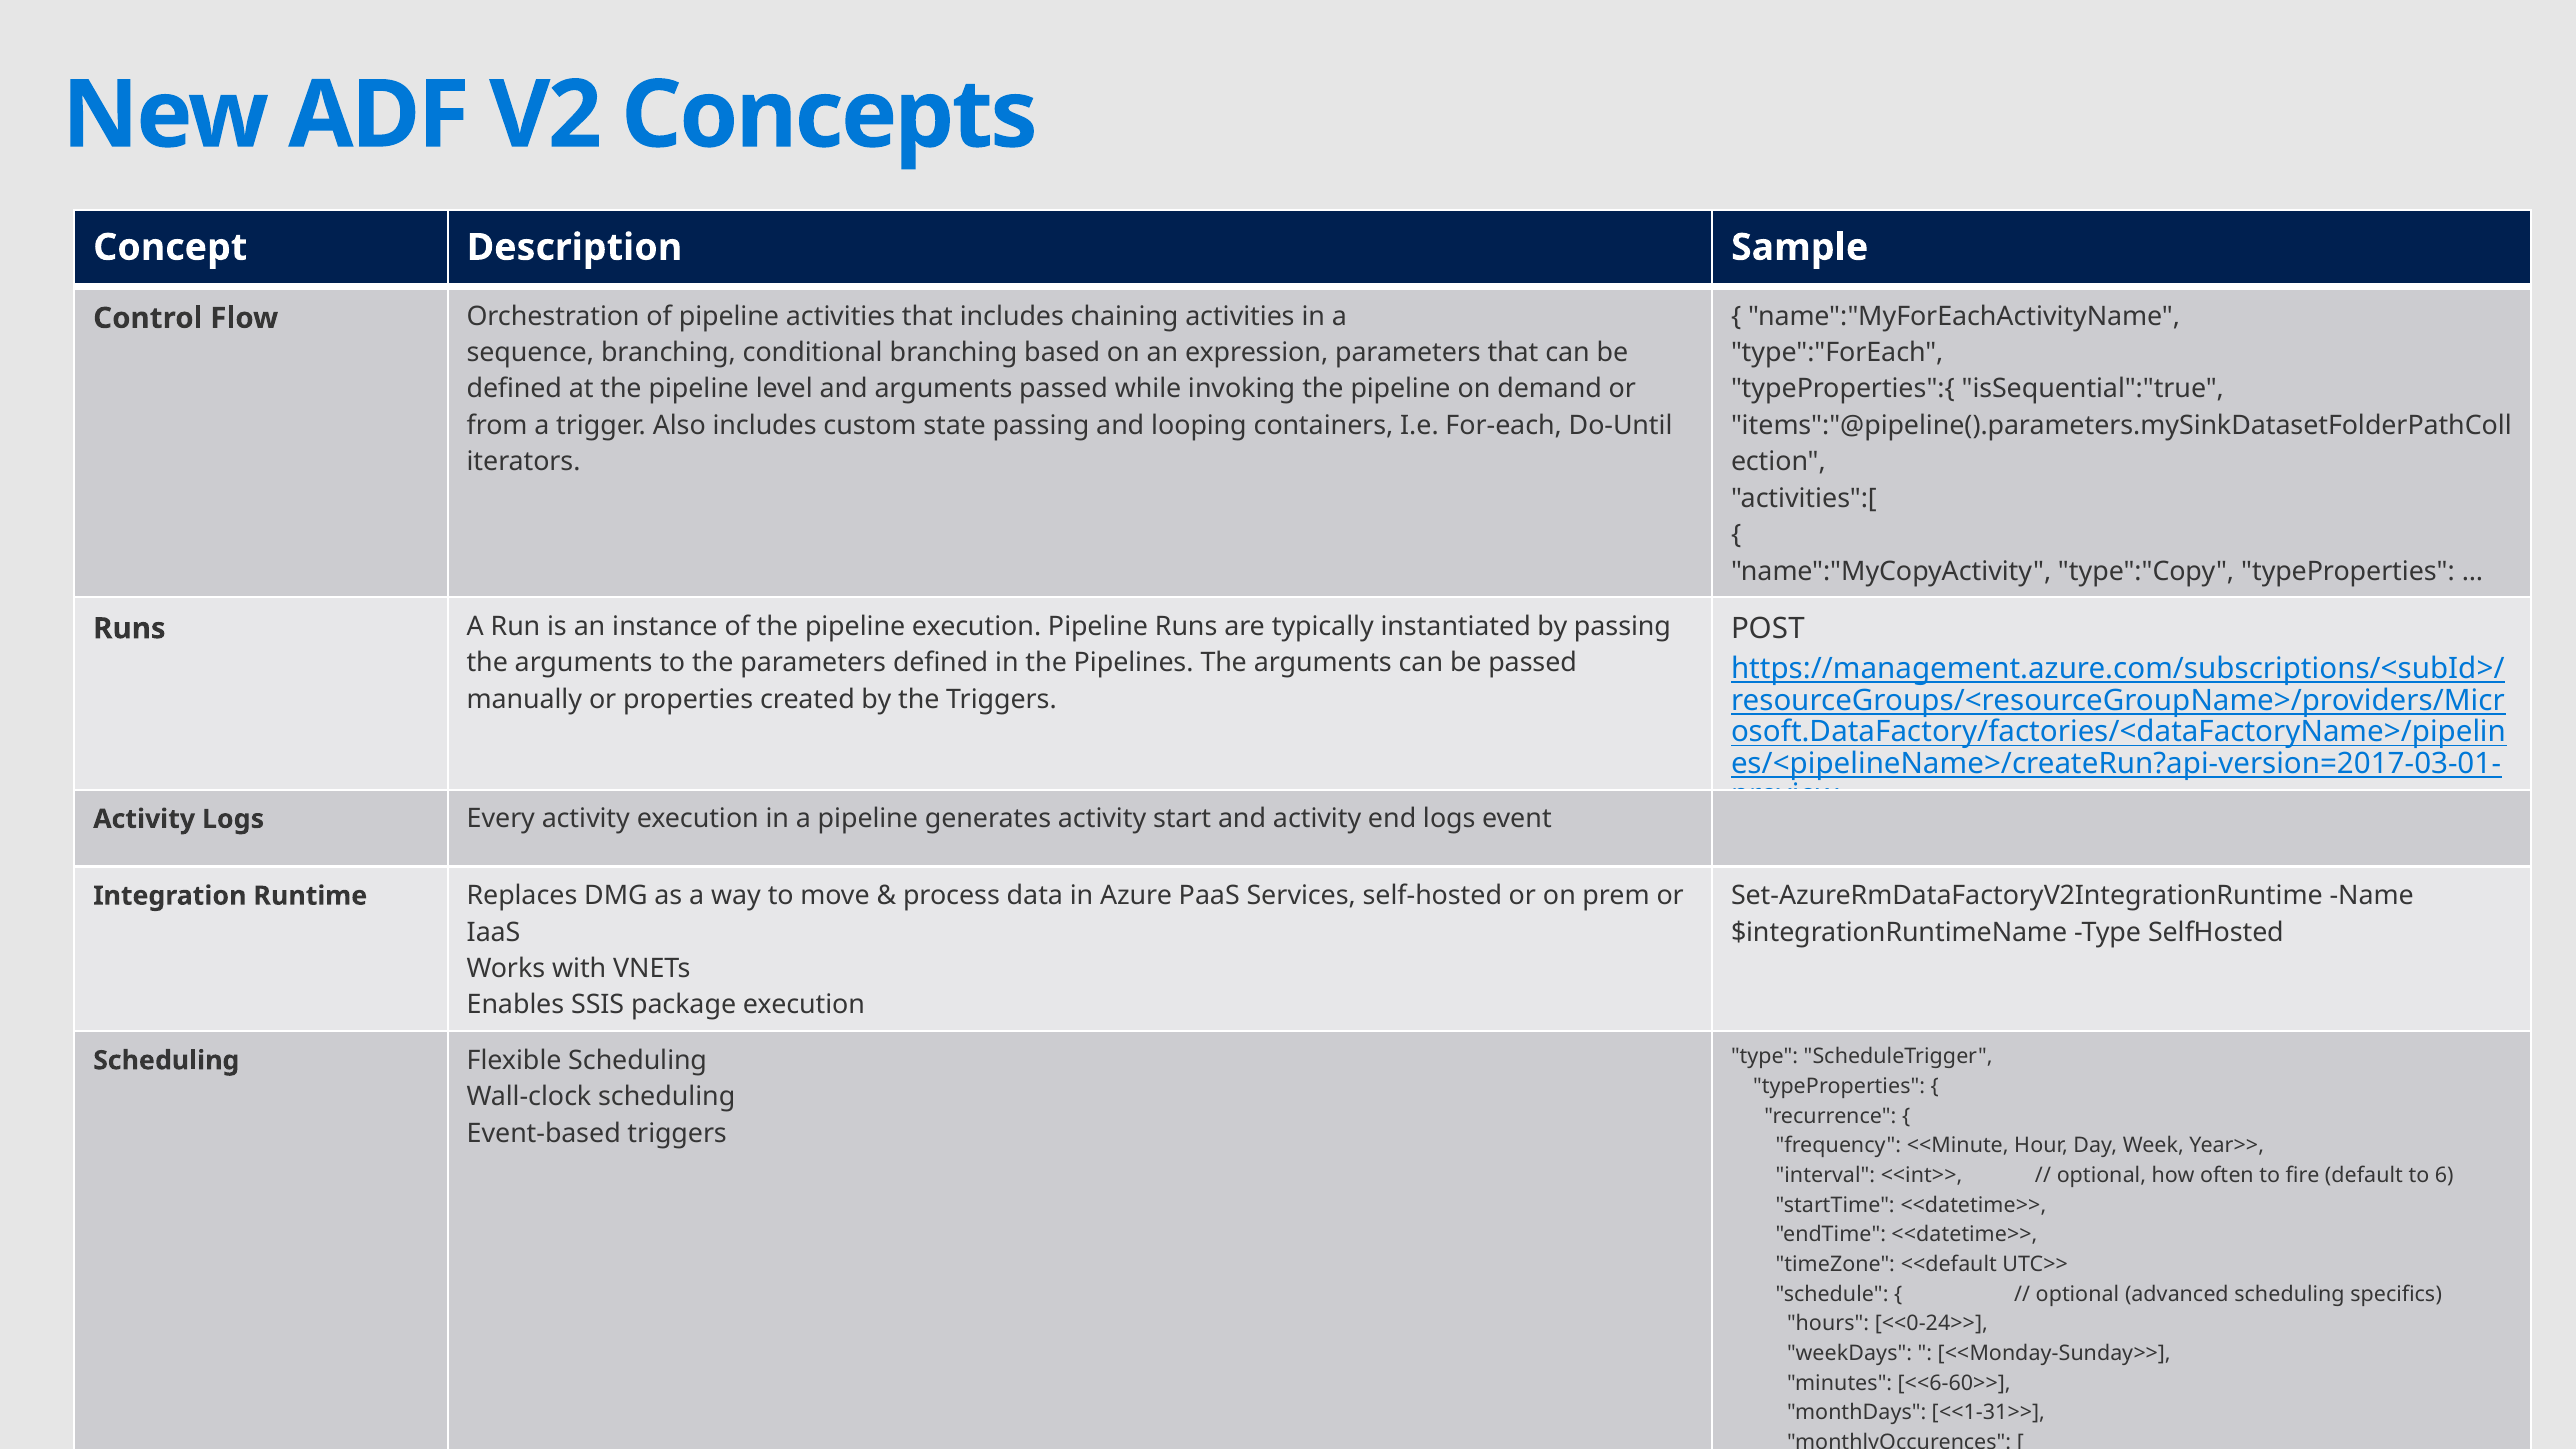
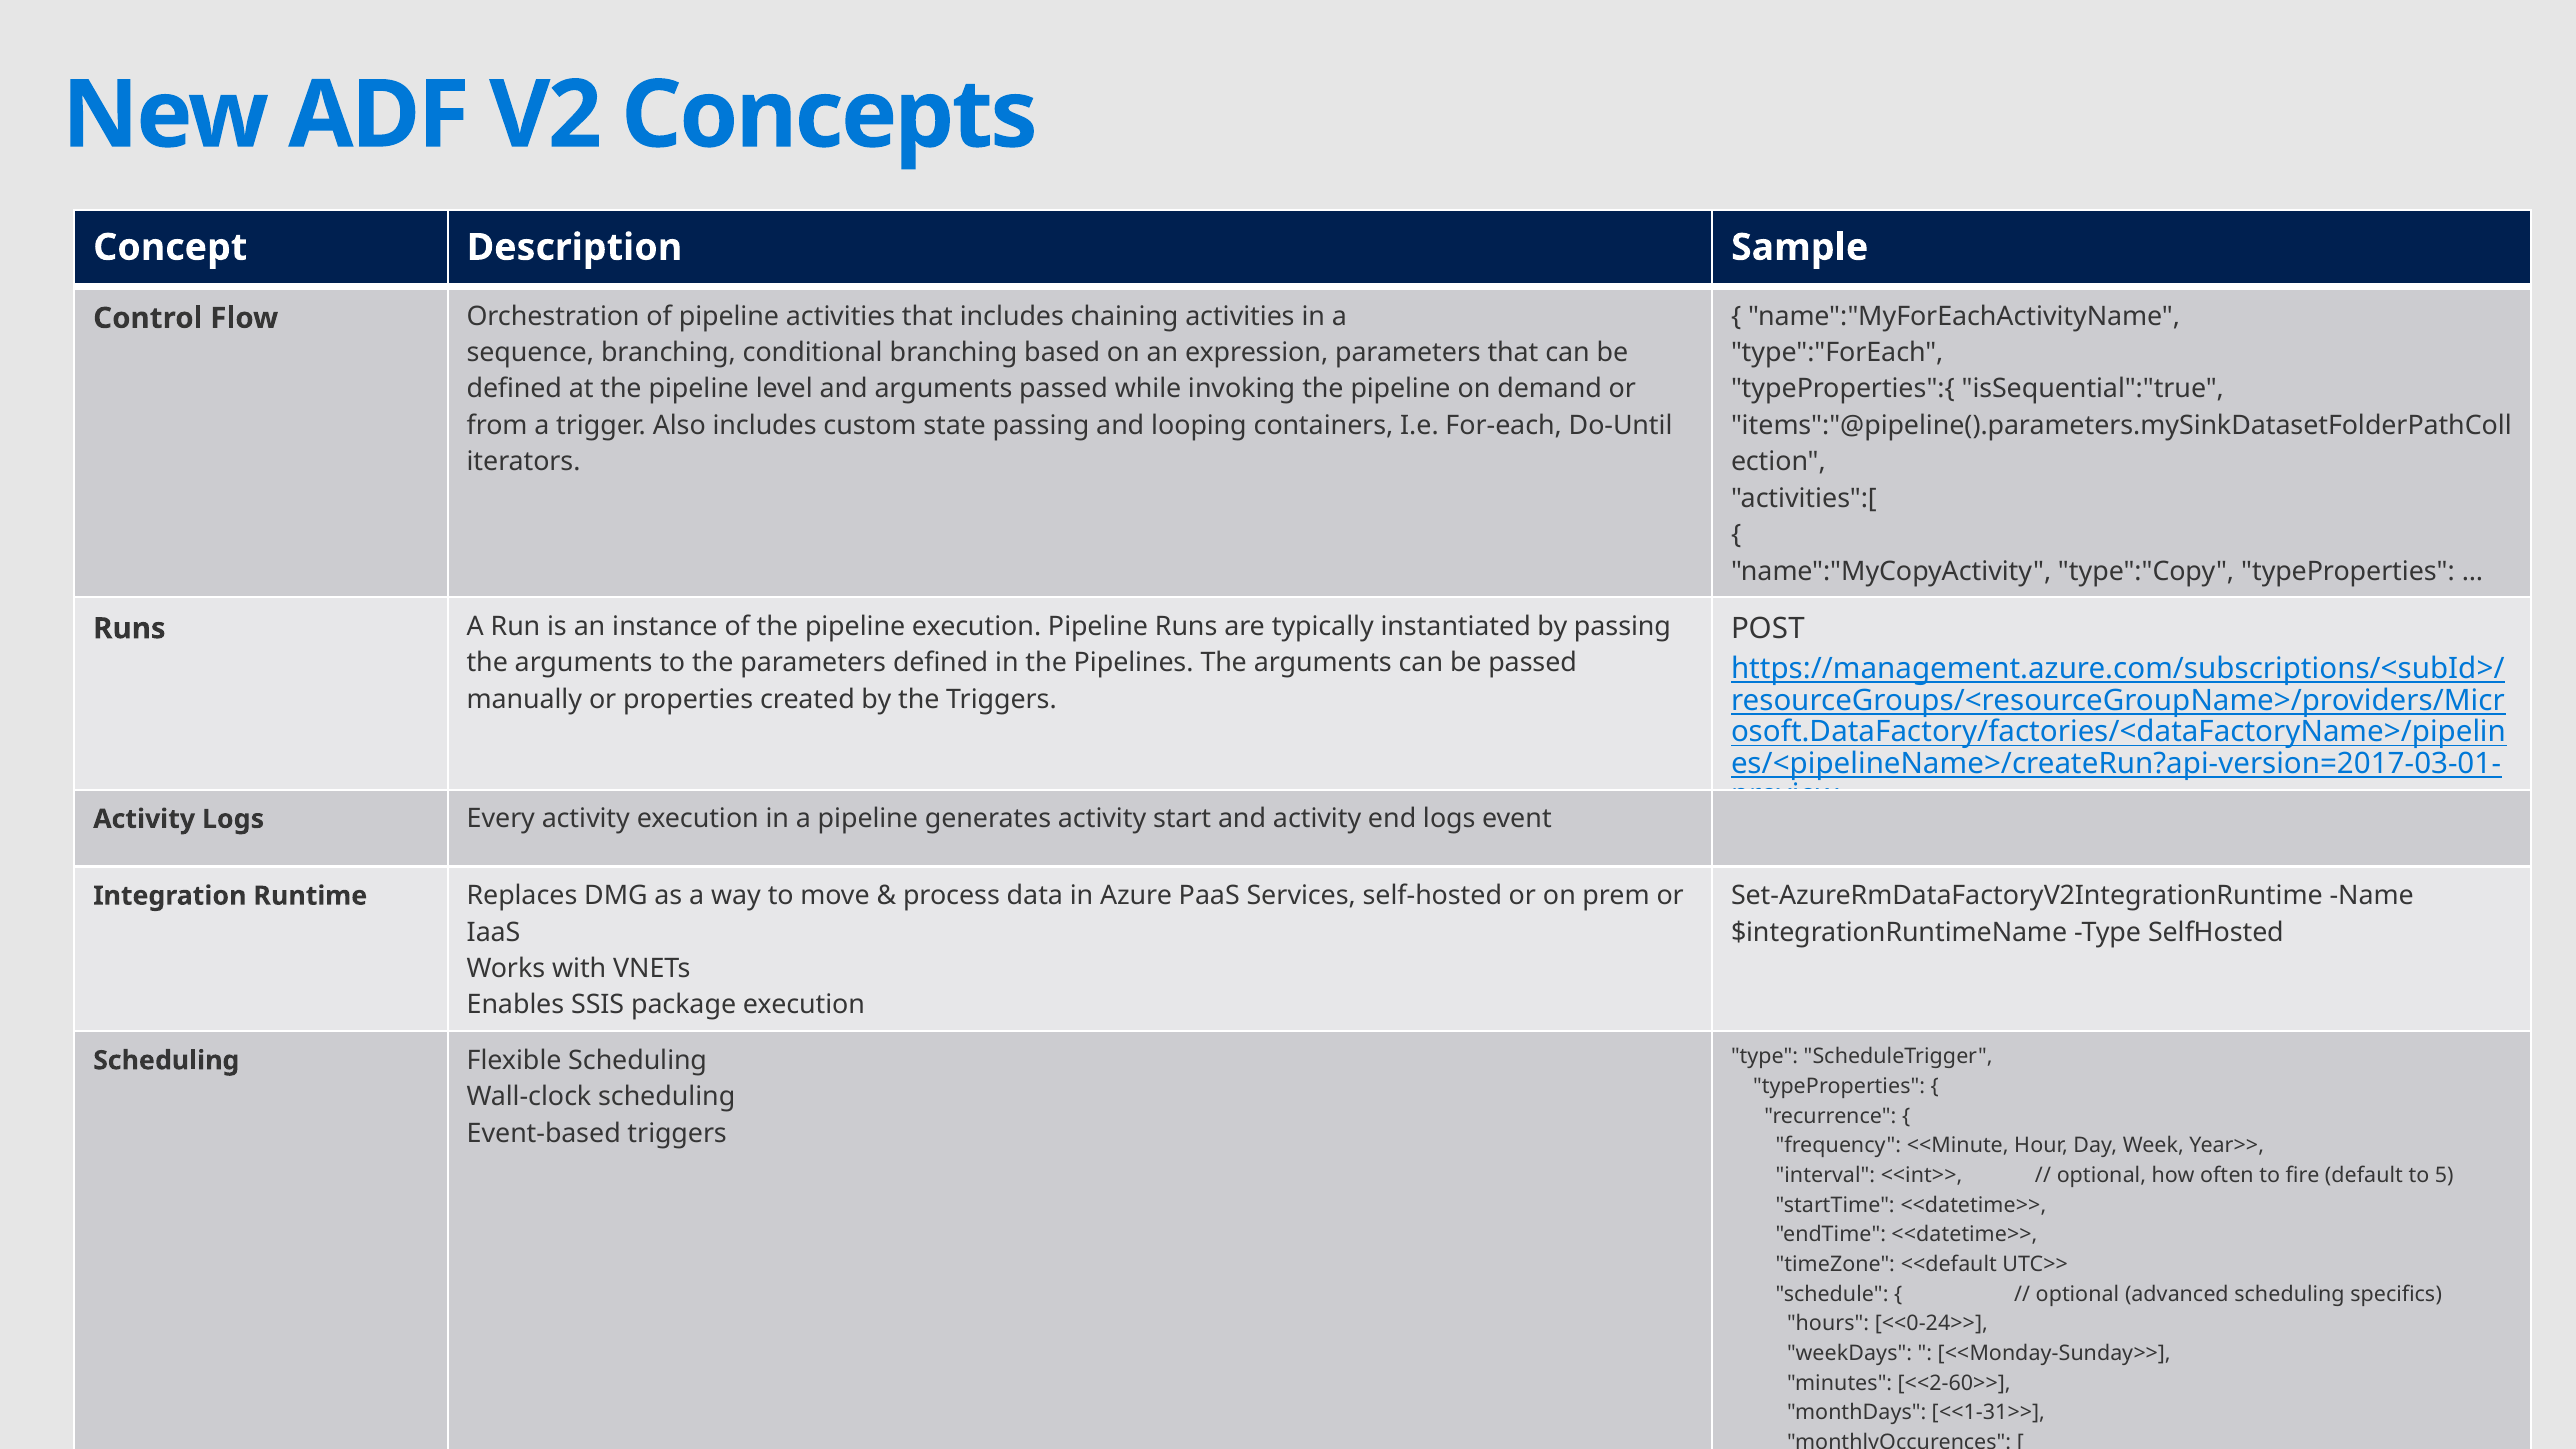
6: 6 -> 5
<<6-60>>: <<6-60>> -> <<2-60>>
